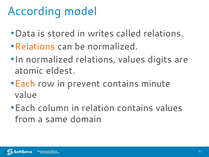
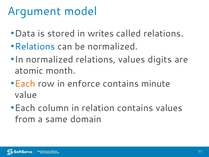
According: According -> Argument
Relations at (35, 46) colour: orange -> blue
eldest: eldest -> month
prevent: prevent -> enforce
